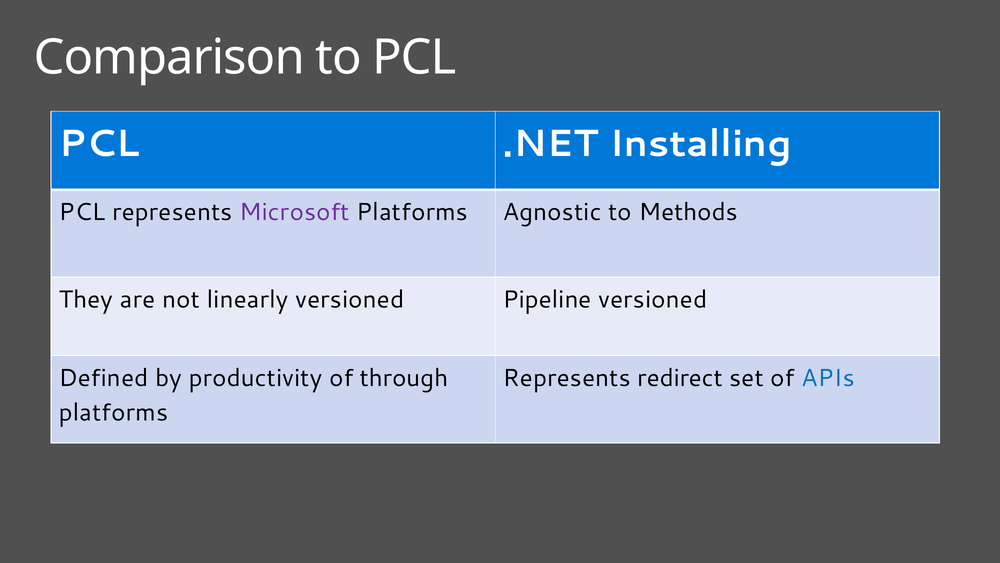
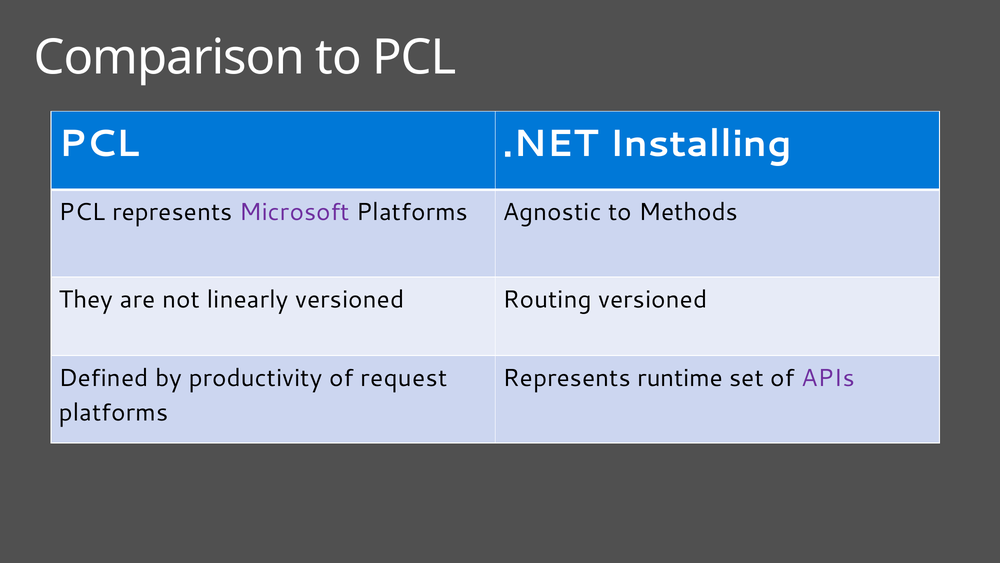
Pipeline: Pipeline -> Routing
through: through -> request
redirect: redirect -> runtime
APIs colour: blue -> purple
